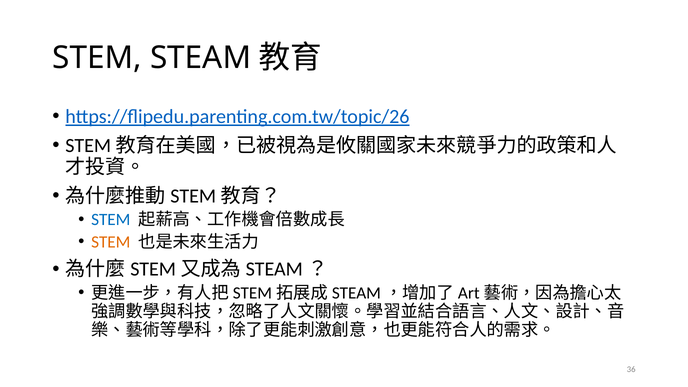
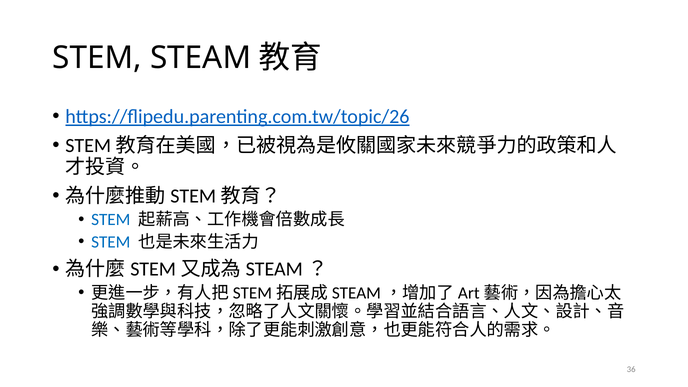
STEM at (111, 242) colour: orange -> blue
